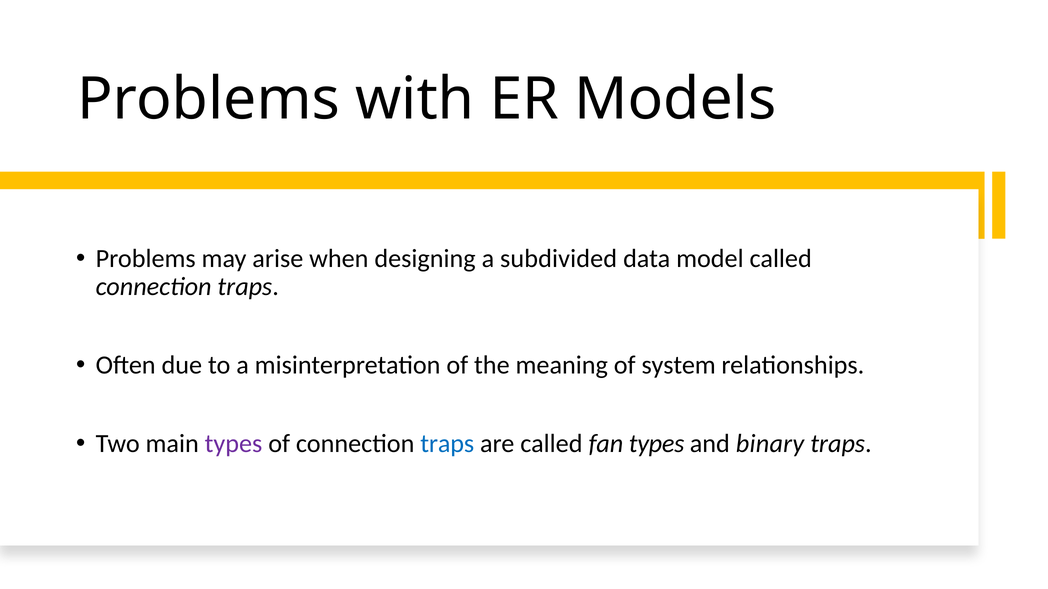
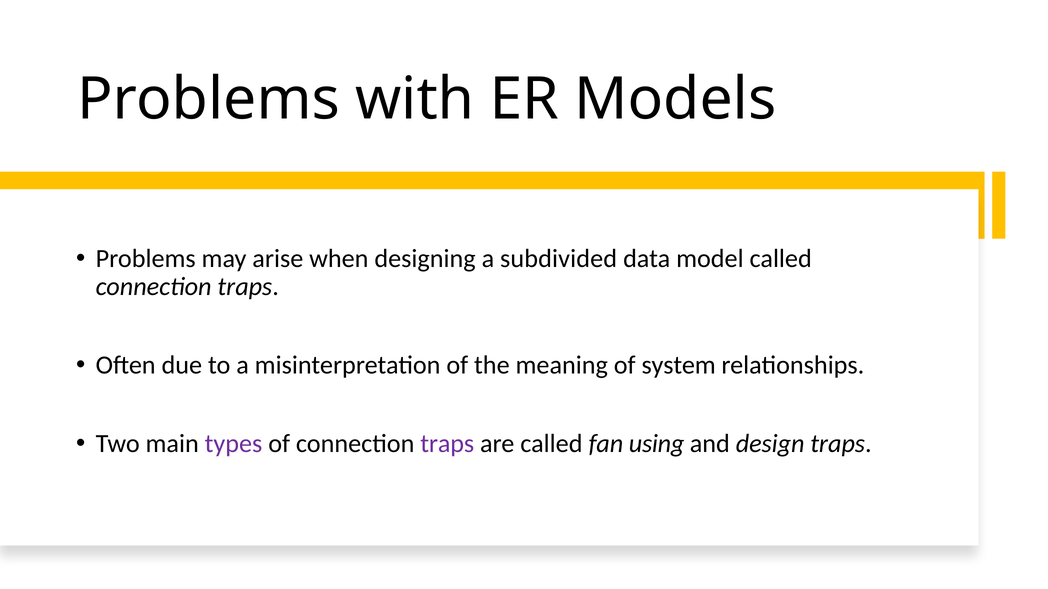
traps at (447, 444) colour: blue -> purple
fan types: types -> using
binary: binary -> design
